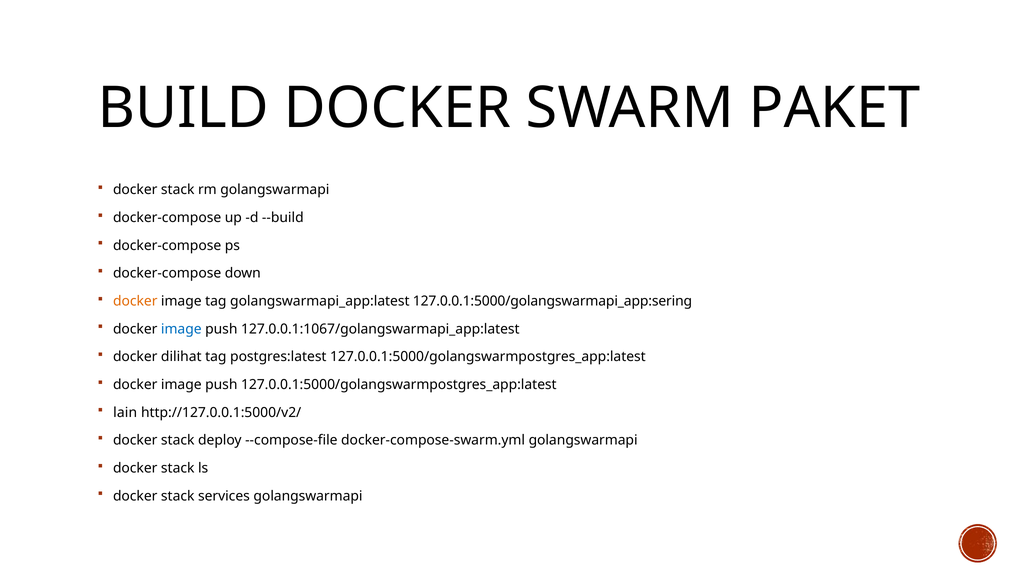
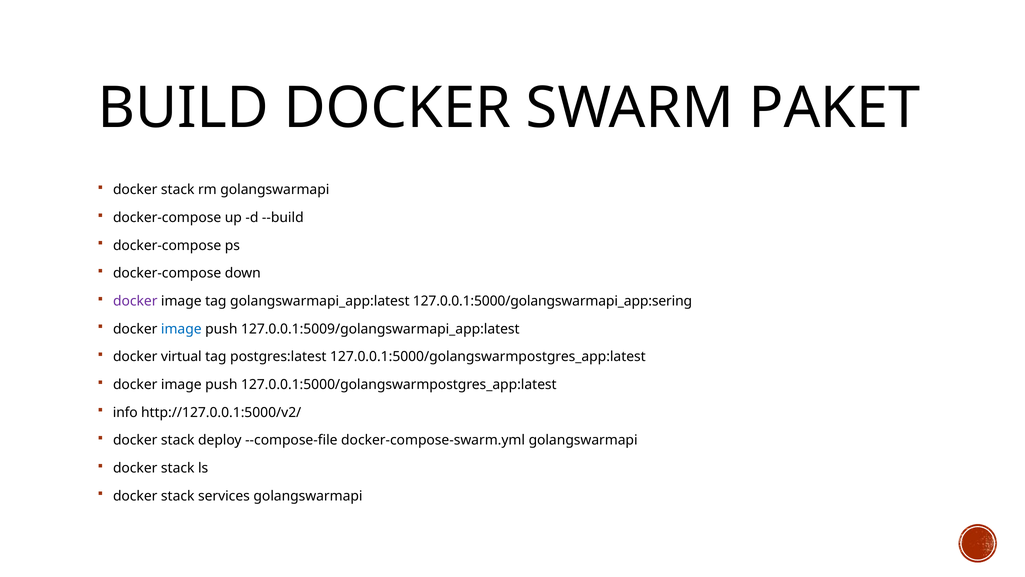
docker at (135, 301) colour: orange -> purple
127.0.0.1:1067/golangswarmapi_app:latest: 127.0.0.1:1067/golangswarmapi_app:latest -> 127.0.0.1:5009/golangswarmapi_app:latest
dilihat: dilihat -> virtual
lain: lain -> info
